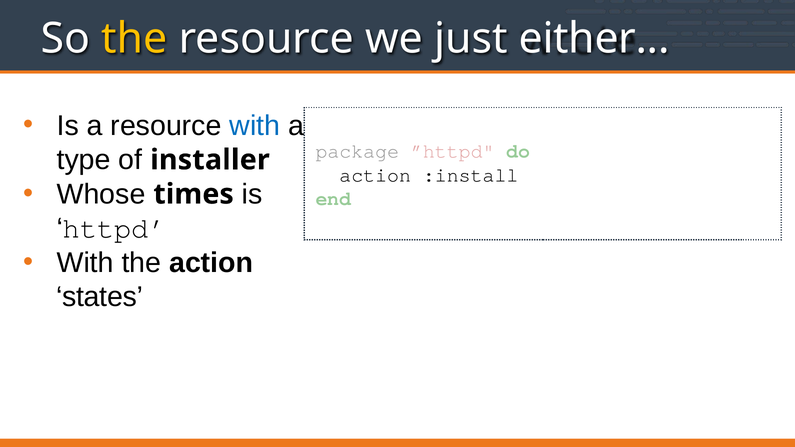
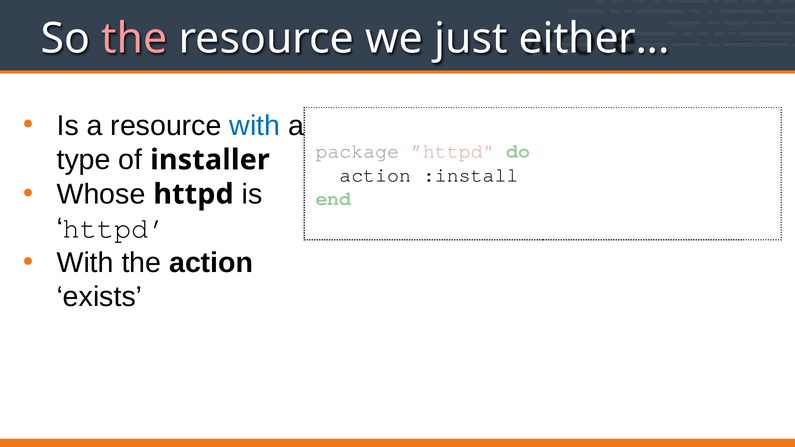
the at (135, 39) colour: yellow -> pink
Whose times: times -> httpd
states: states -> exists
